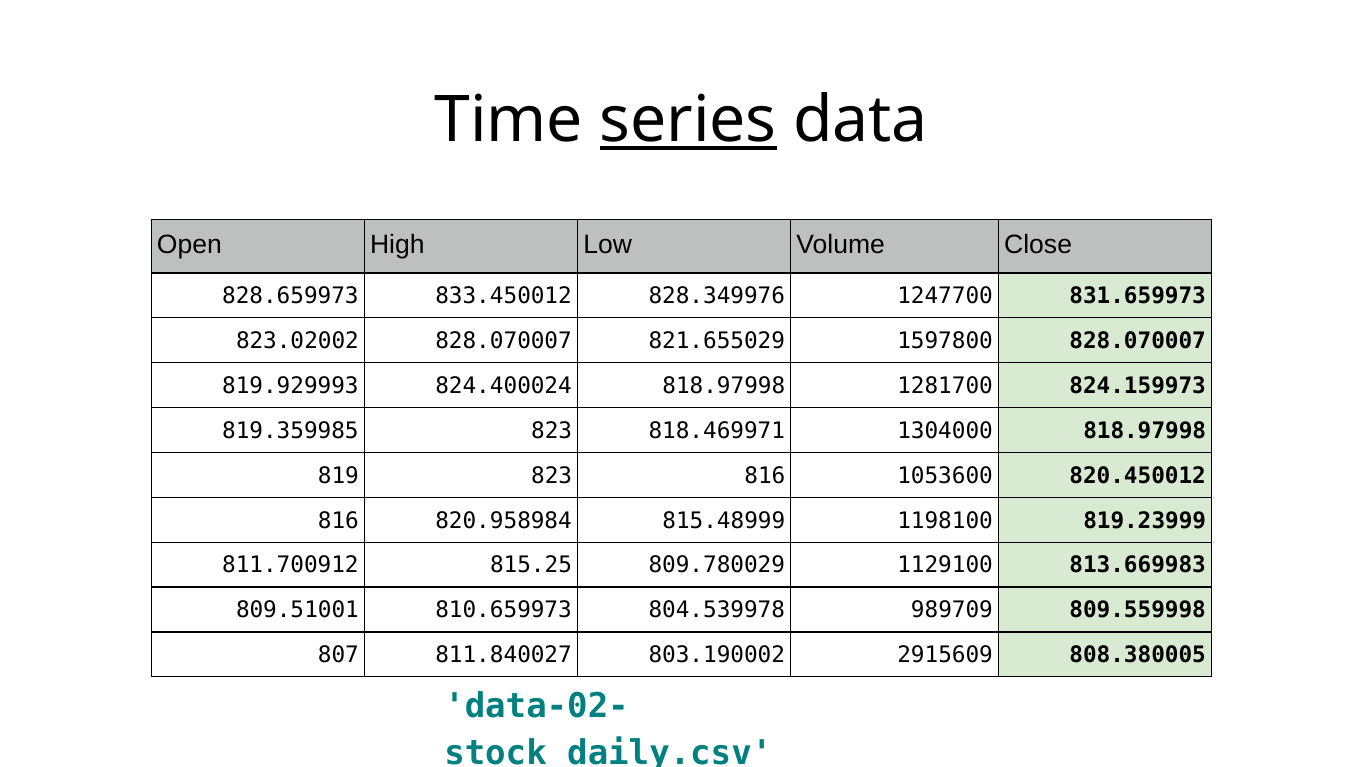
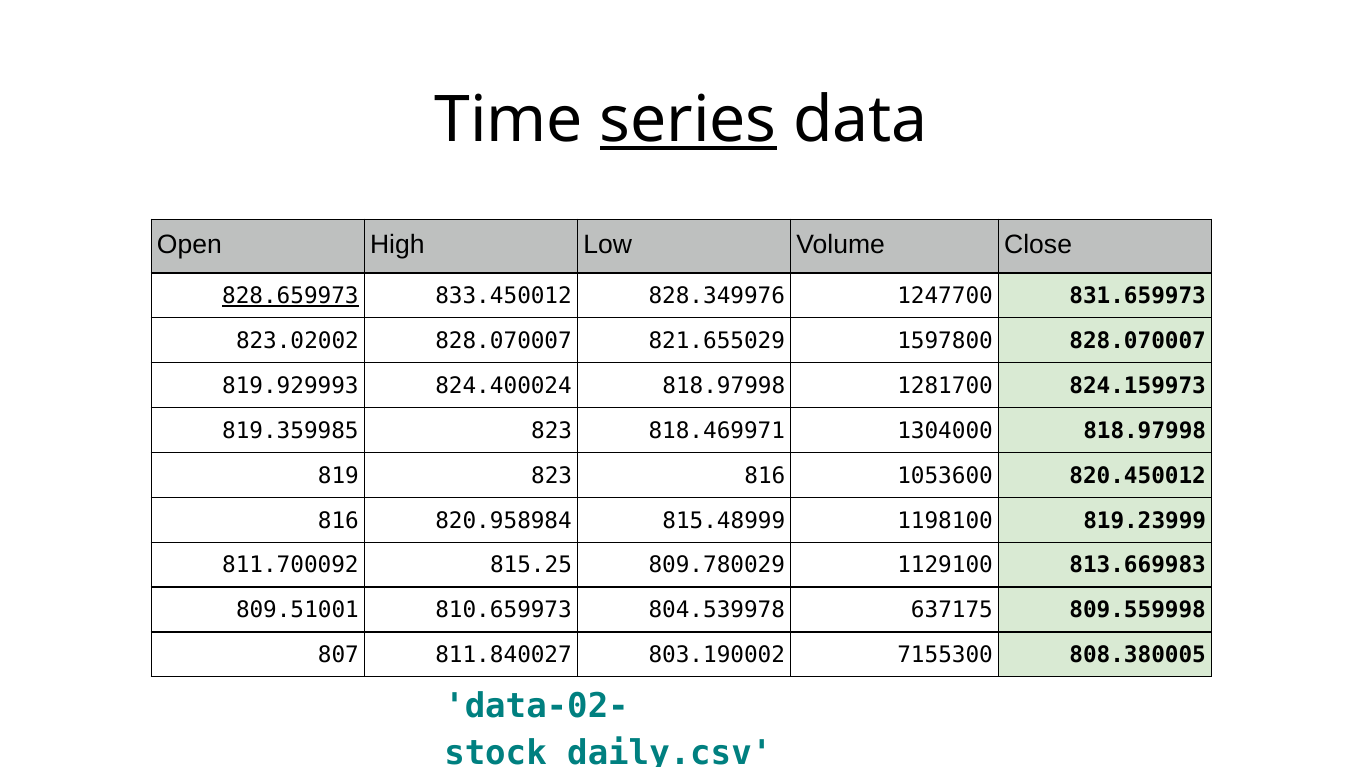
828.659973 underline: none -> present
811.700912: 811.700912 -> 811.700092
989709: 989709 -> 637175
2915609: 2915609 -> 7155300
